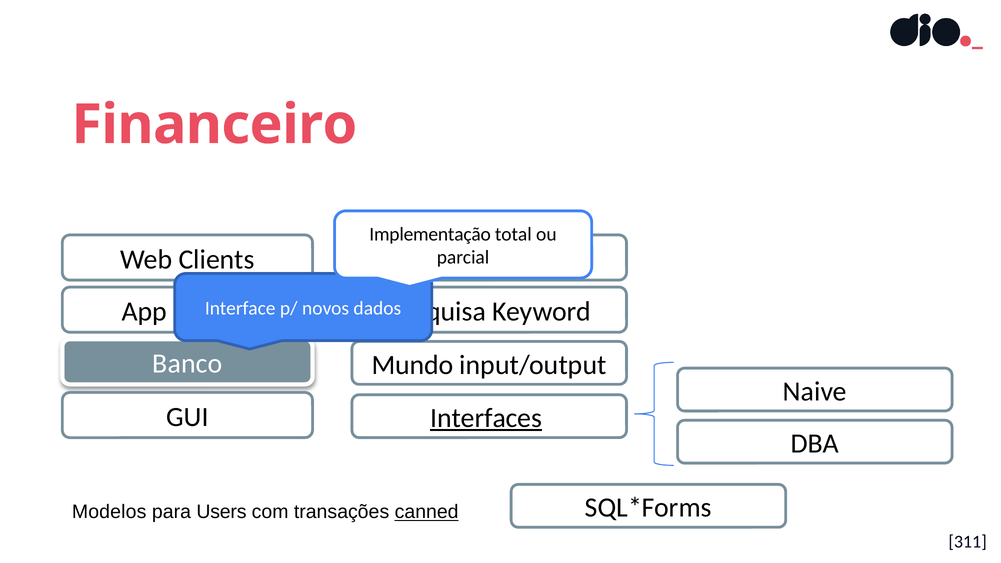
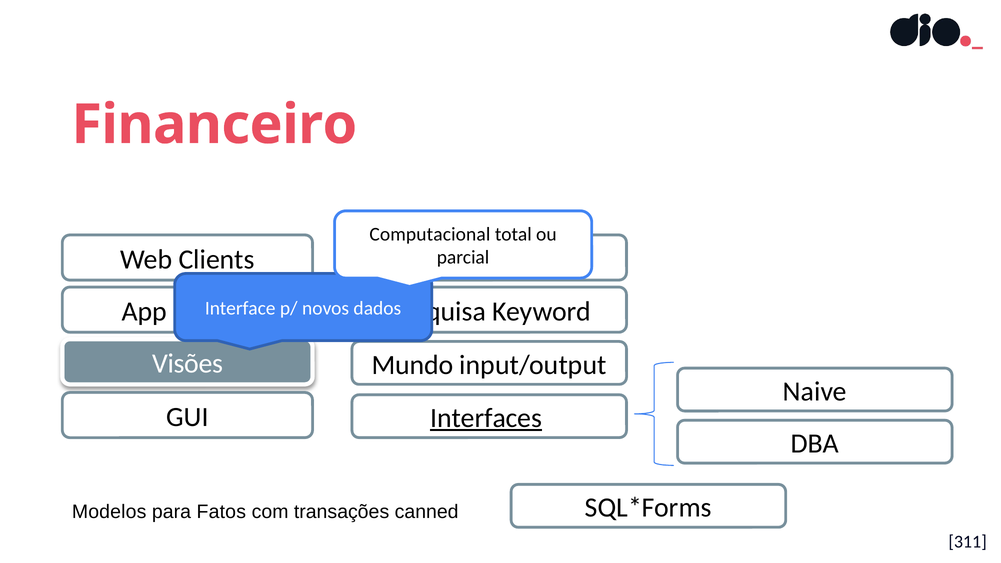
Implementação: Implementação -> Computacional
Banco: Banco -> Visões
Users: Users -> Fatos
canned underline: present -> none
